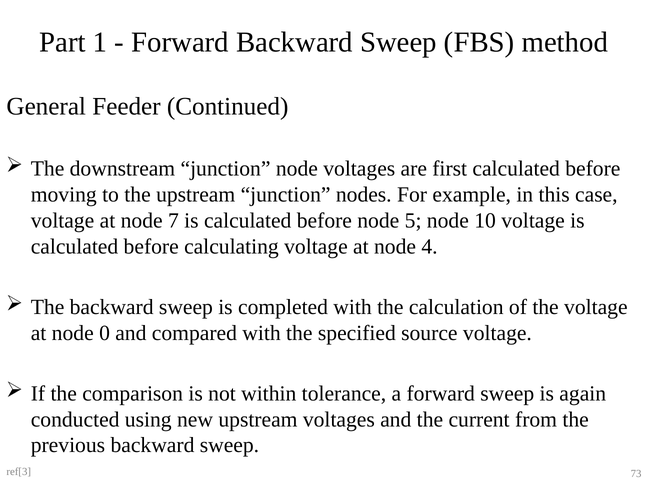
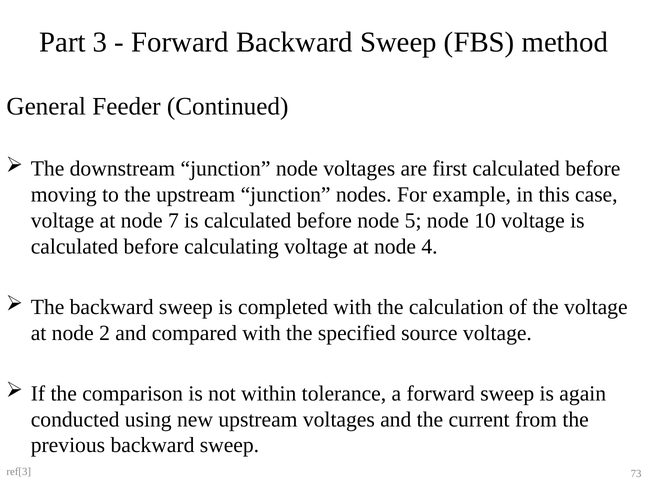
1: 1 -> 3
0: 0 -> 2
